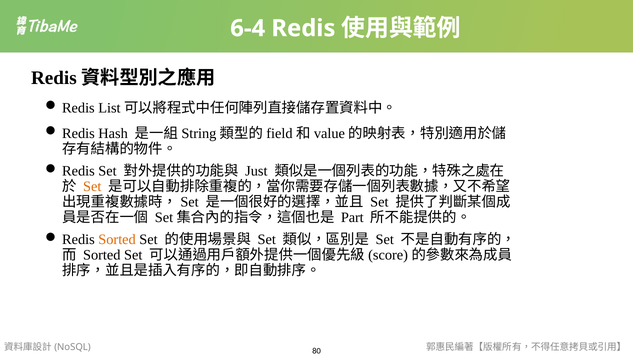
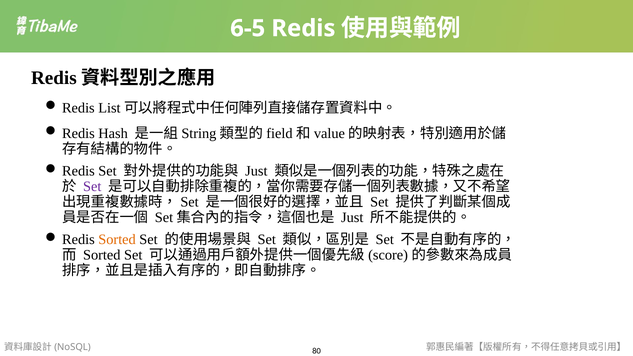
6-4: 6-4 -> 6-5
Set at (92, 186) colour: orange -> purple
Part at (352, 217): Part -> Just
